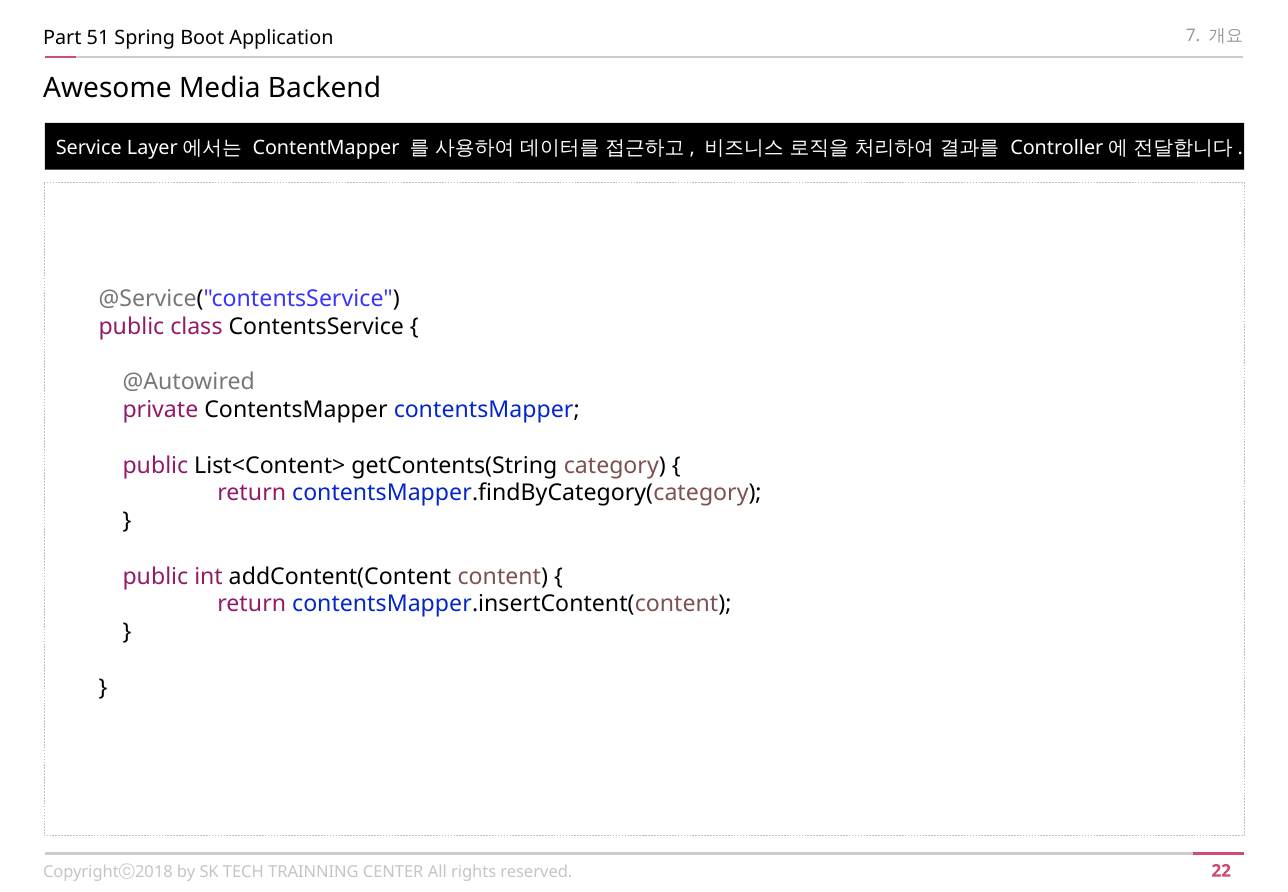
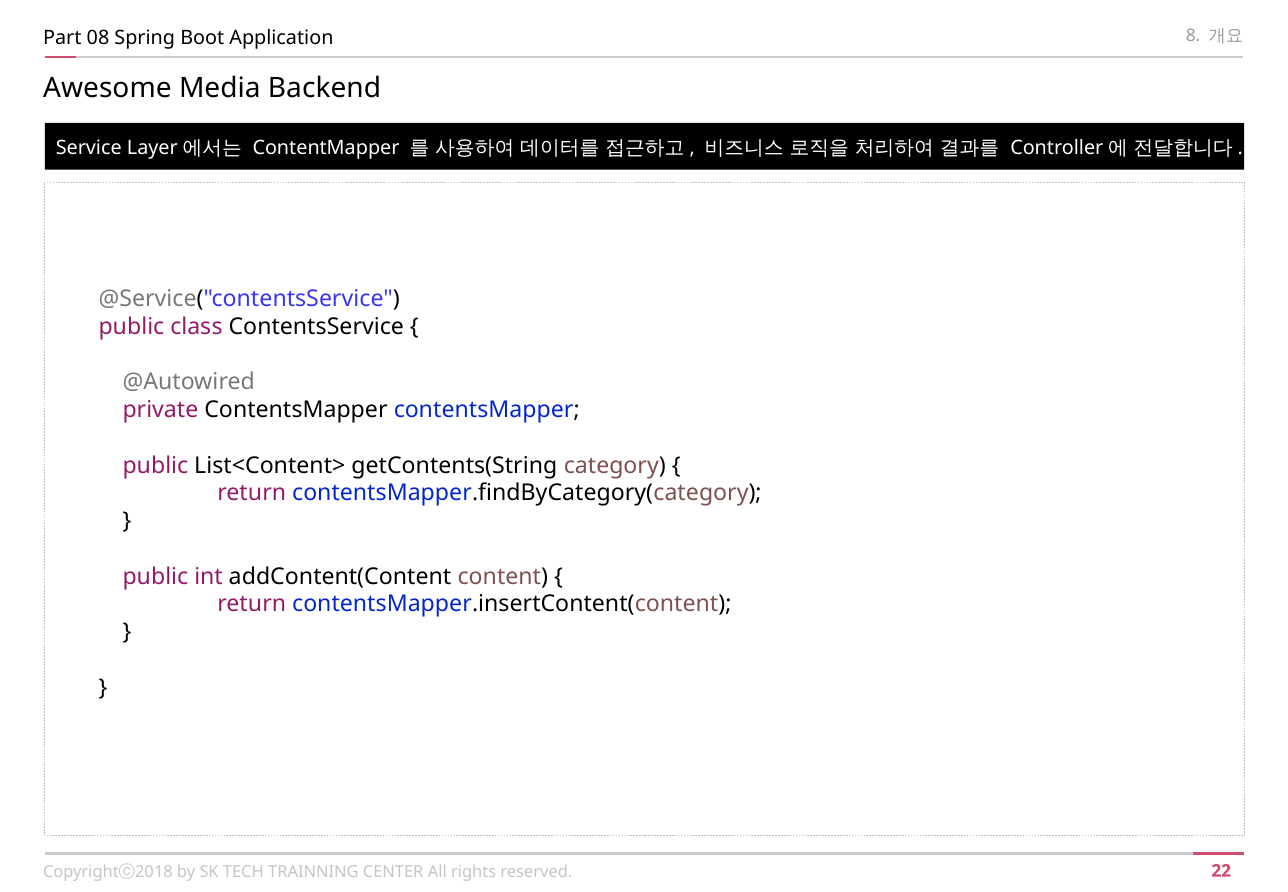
51: 51 -> 08
7: 7 -> 8
